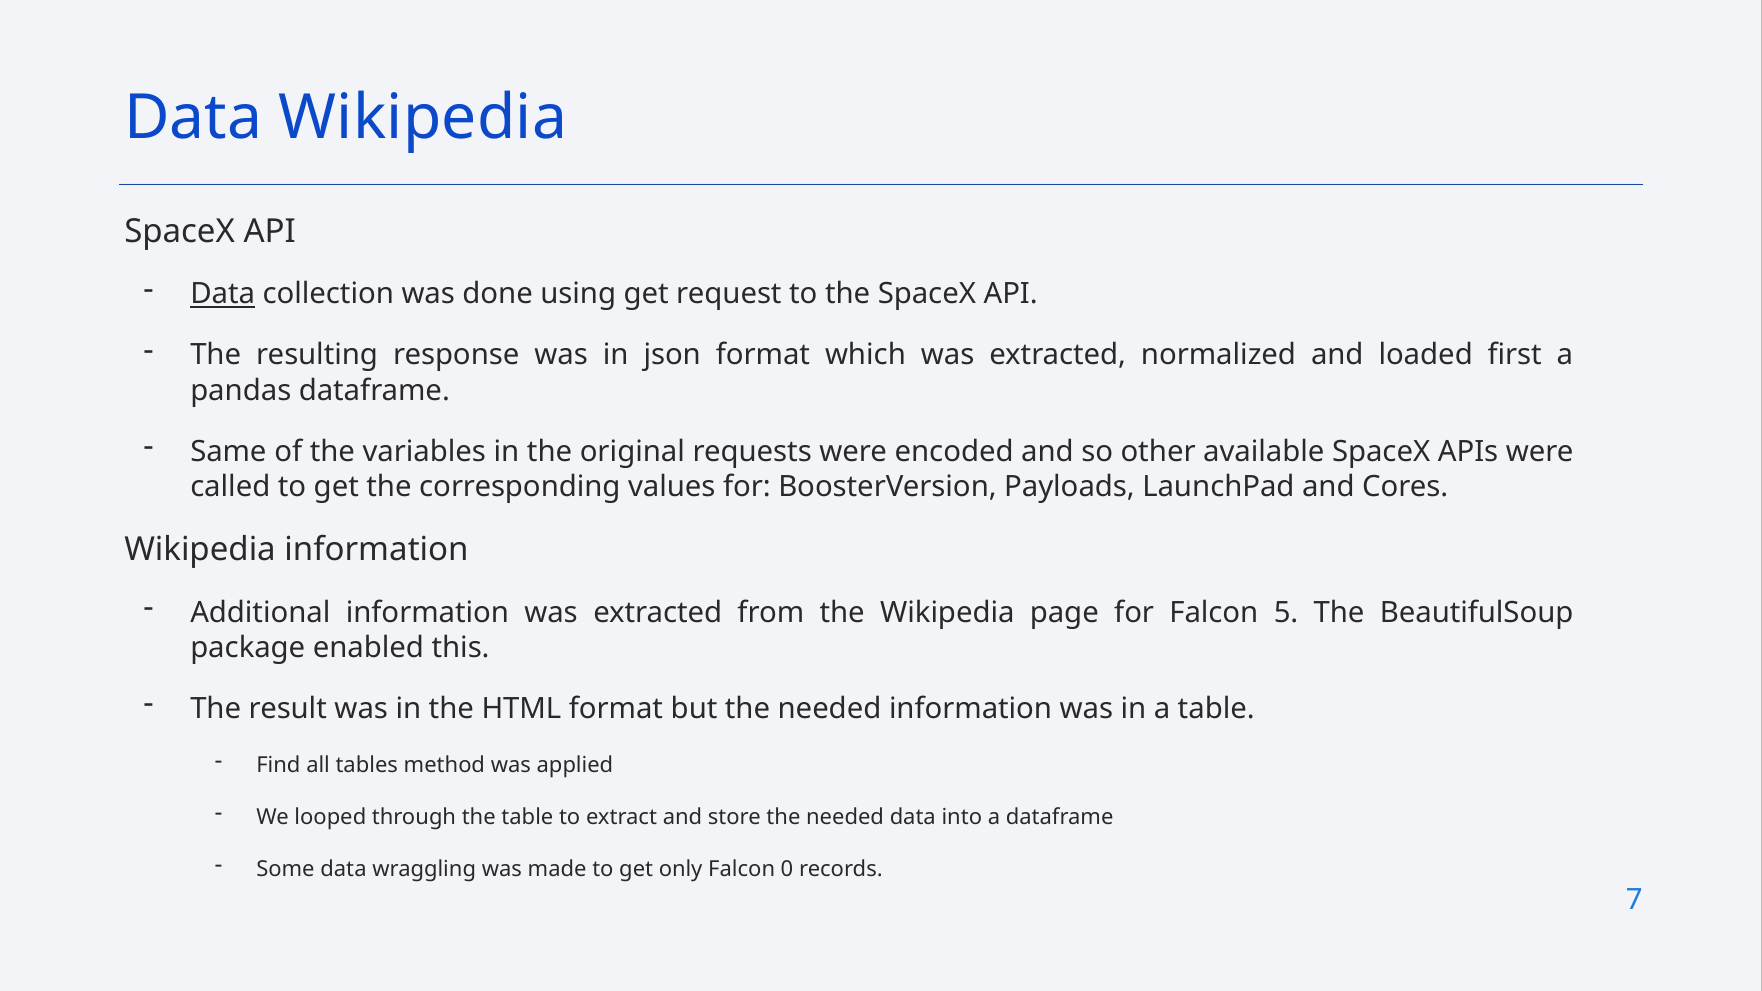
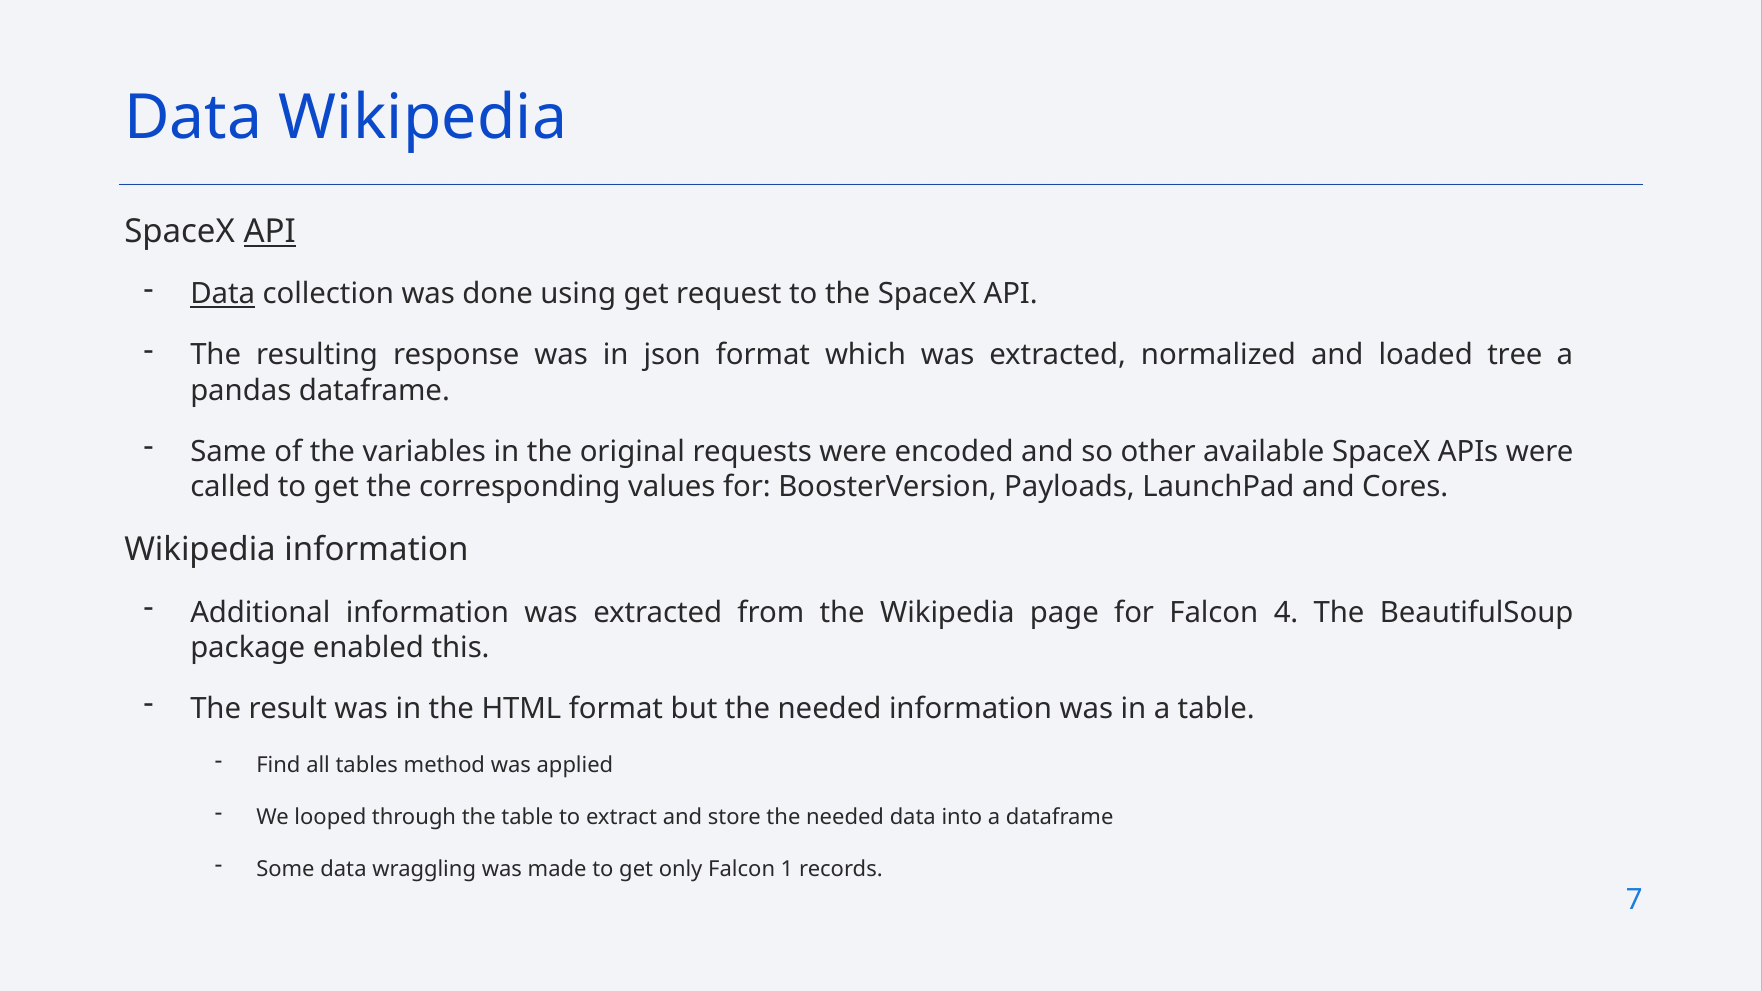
API at (270, 231) underline: none -> present
first: first -> tree
5: 5 -> 4
0: 0 -> 1
